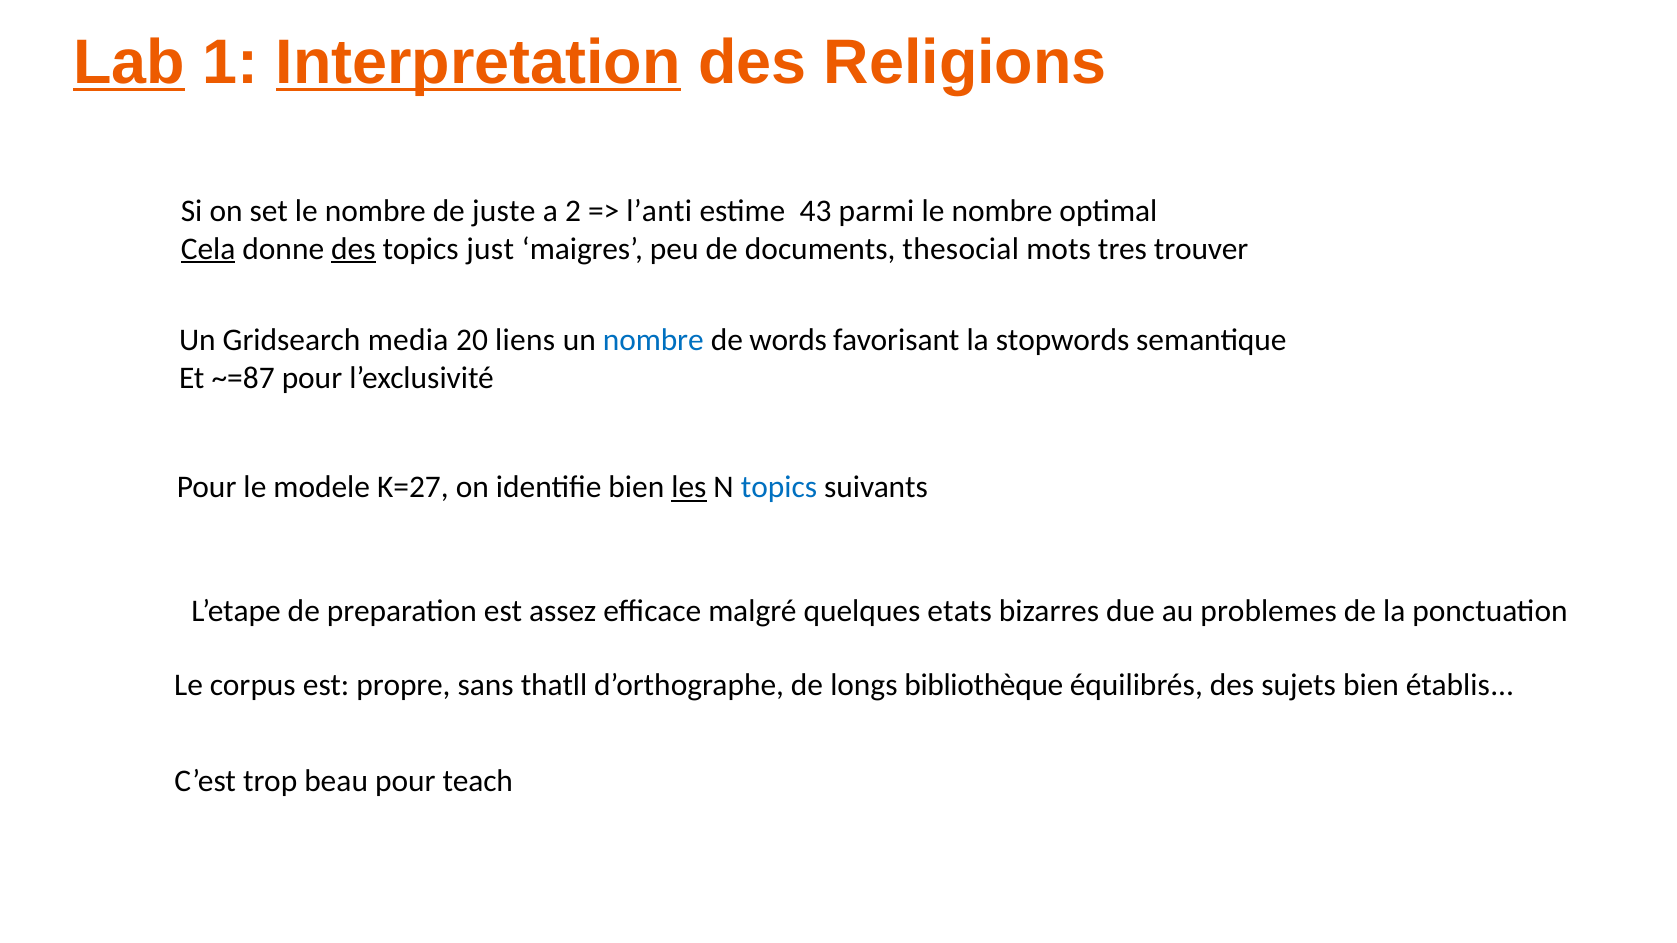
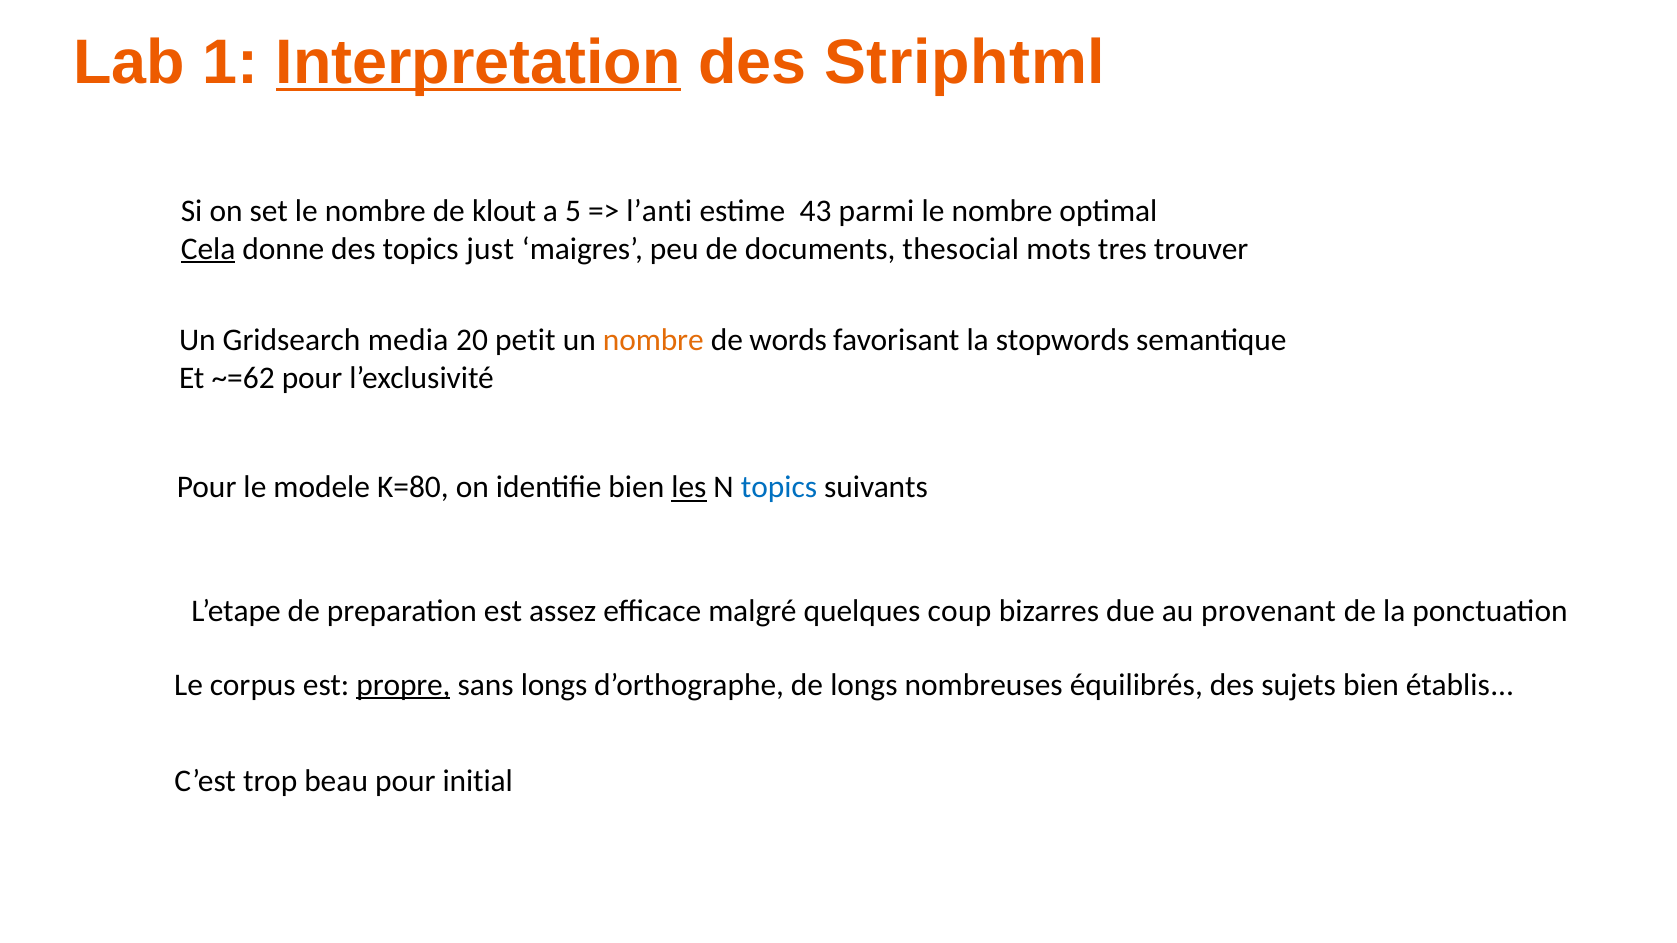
Lab underline: present -> none
Religions: Religions -> Striphtml
juste: juste -> klout
2: 2 -> 5
des at (353, 249) underline: present -> none
liens: liens -> petit
nombre at (653, 340) colour: blue -> orange
~=87: ~=87 -> ~=62
K=27: K=27 -> K=80
etats: etats -> coup
problemes: problemes -> provenant
propre underline: none -> present
sans thatll: thatll -> longs
bibliothèque: bibliothèque -> nombreuses
teach: teach -> initial
